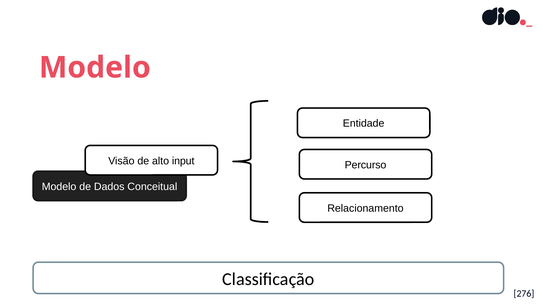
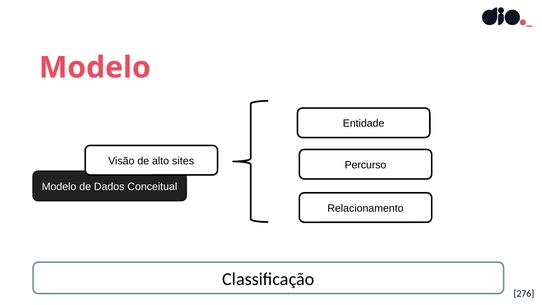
input: input -> sites
